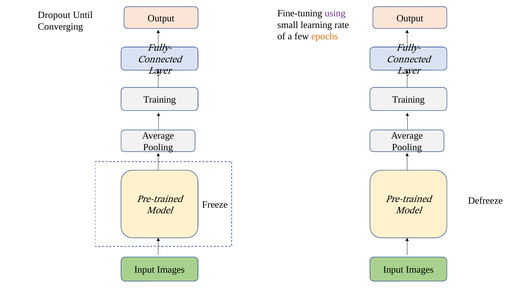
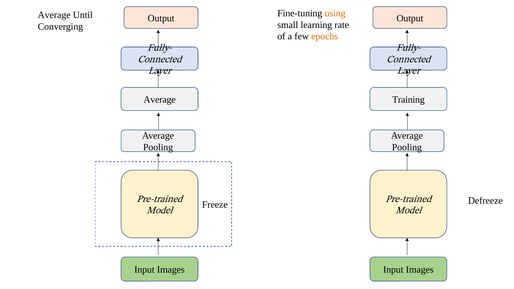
using colour: purple -> orange
Dropout at (54, 15): Dropout -> Average
Training at (160, 100): Training -> Average
